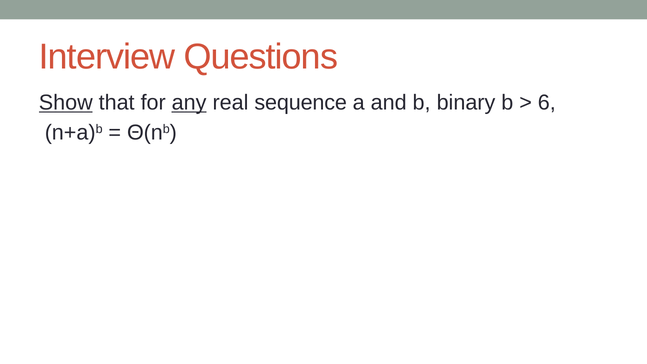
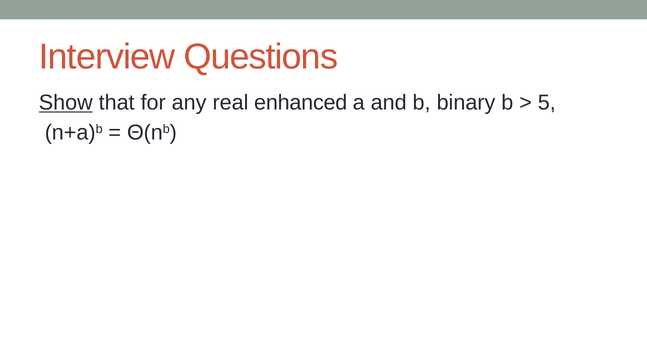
any underline: present -> none
sequence: sequence -> enhanced
6: 6 -> 5
